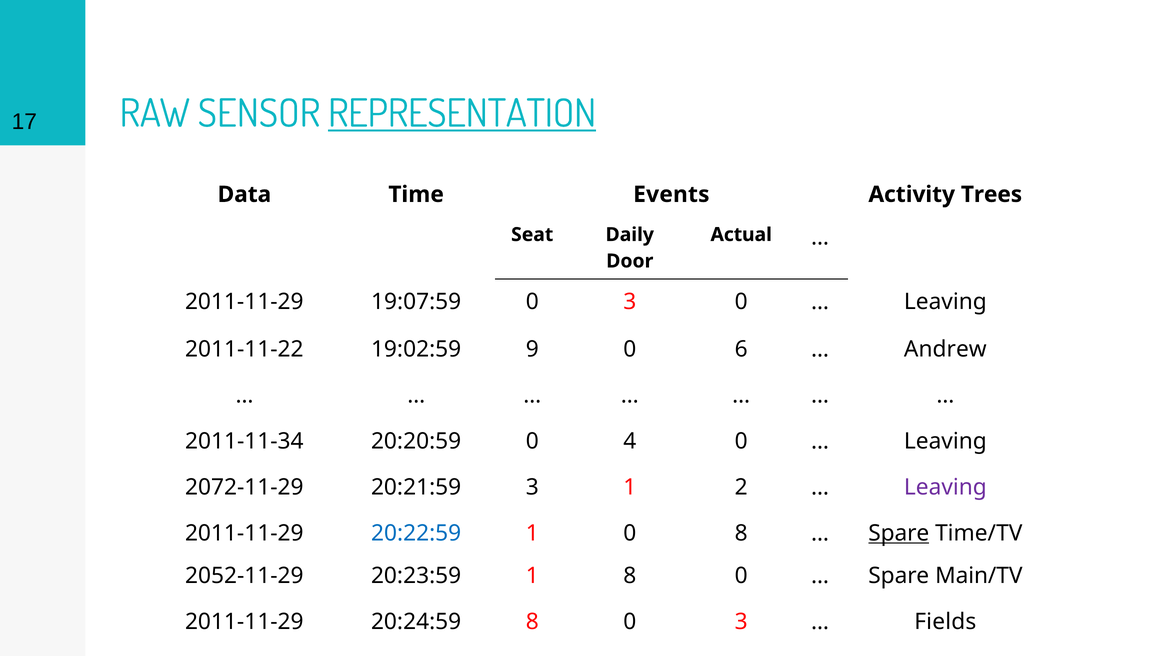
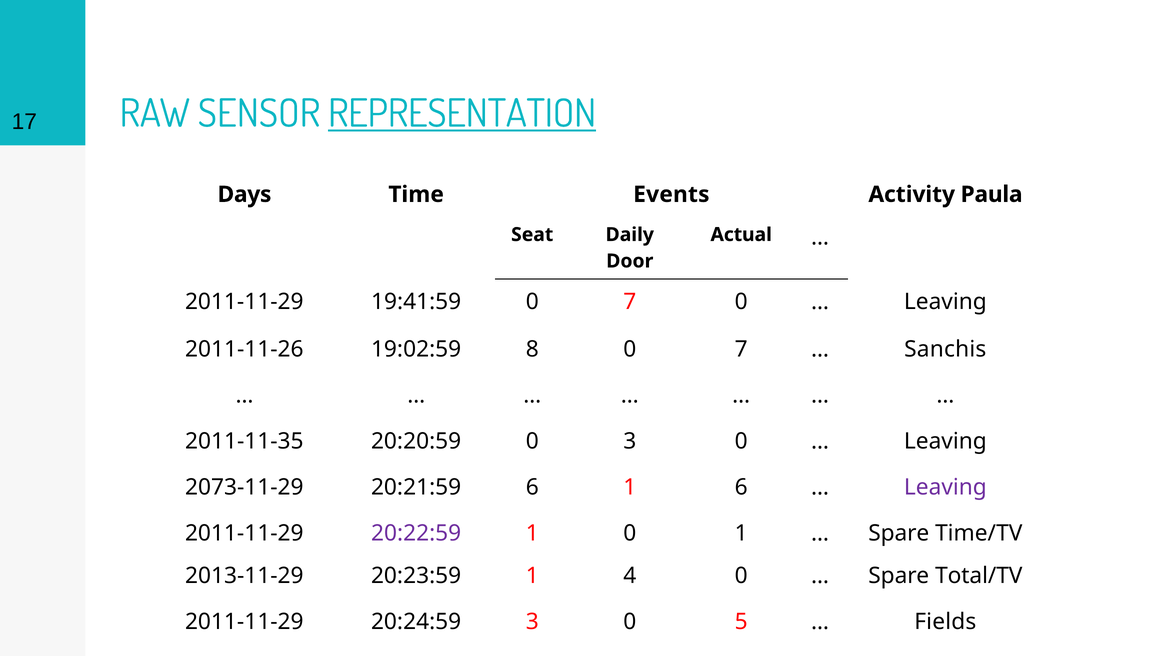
Data: Data -> Days
Trees: Trees -> Paula
19:07:59: 19:07:59 -> 19:41:59
3 at (630, 302): 3 -> 7
2011-11-22: 2011-11-22 -> 2011-11-26
9: 9 -> 8
6 at (741, 350): 6 -> 7
Andrew: Andrew -> Sanchis
2011-11-34: 2011-11-34 -> 2011-11-35
0 4: 4 -> 3
2072-11-29: 2072-11-29 -> 2073-11-29
20:21:59 3: 3 -> 6
1 2: 2 -> 6
20:22:59 colour: blue -> purple
0 8: 8 -> 1
Spare at (899, 534) underline: present -> none
2052-11-29: 2052-11-29 -> 2013-11-29
1 8: 8 -> 4
Main/TV: Main/TV -> Total/TV
20:24:59 8: 8 -> 3
3 at (741, 622): 3 -> 5
